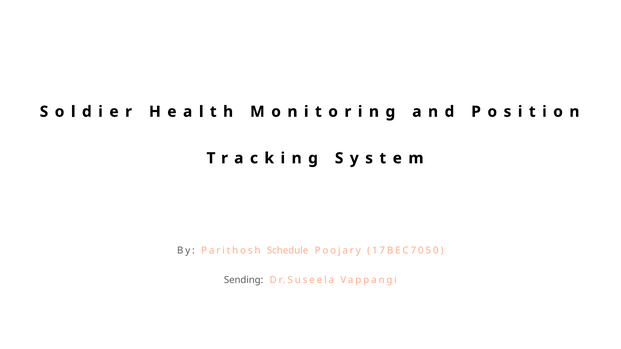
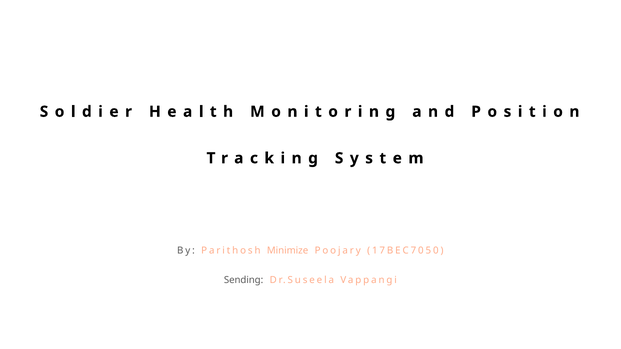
Schedule: Schedule -> Minimize
